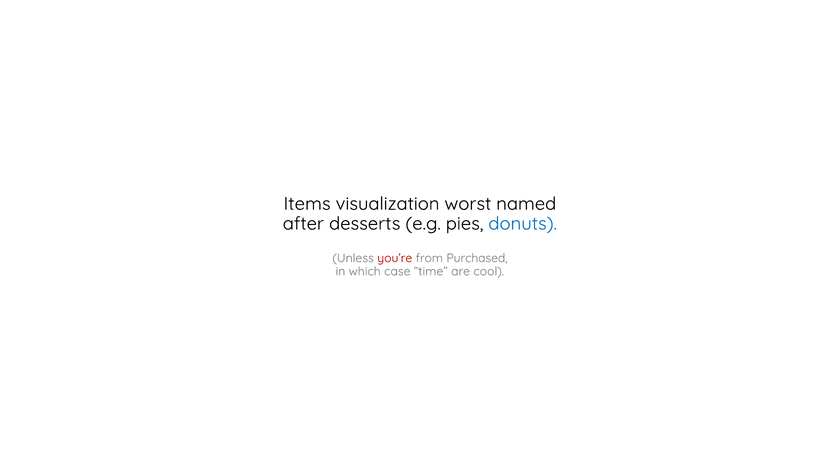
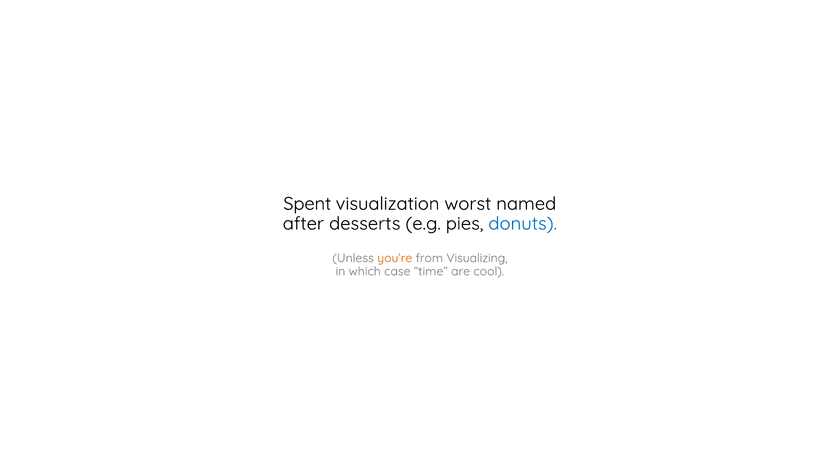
Items: Items -> Spent
you’re colour: red -> orange
Purchased: Purchased -> Visualizing
